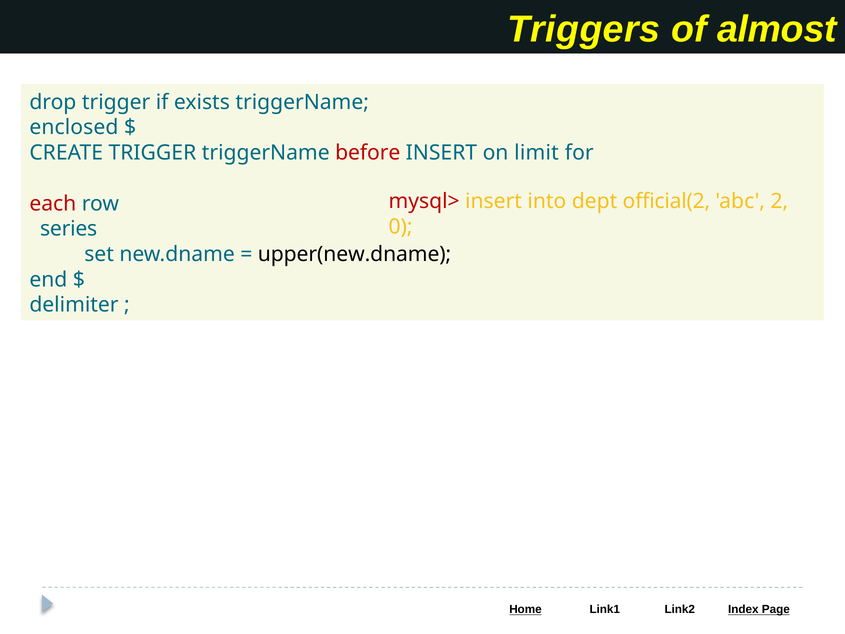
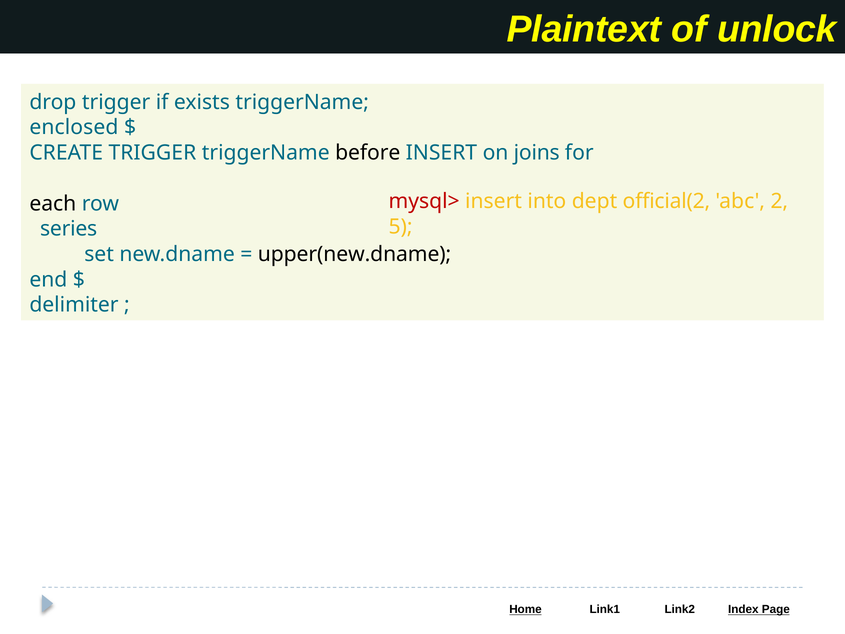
Triggers: Triggers -> Plaintext
almost: almost -> unlock
before colour: red -> black
limit: limit -> joins
each colour: red -> black
0: 0 -> 5
